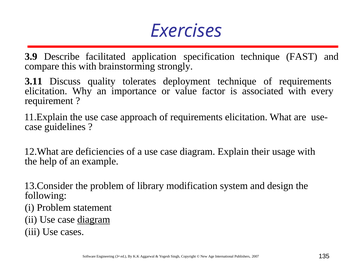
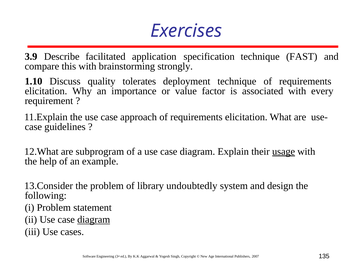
3.11: 3.11 -> 1.10
deficiencies: deficiencies -> subprogram
usage underline: none -> present
modification: modification -> undoubtedly
